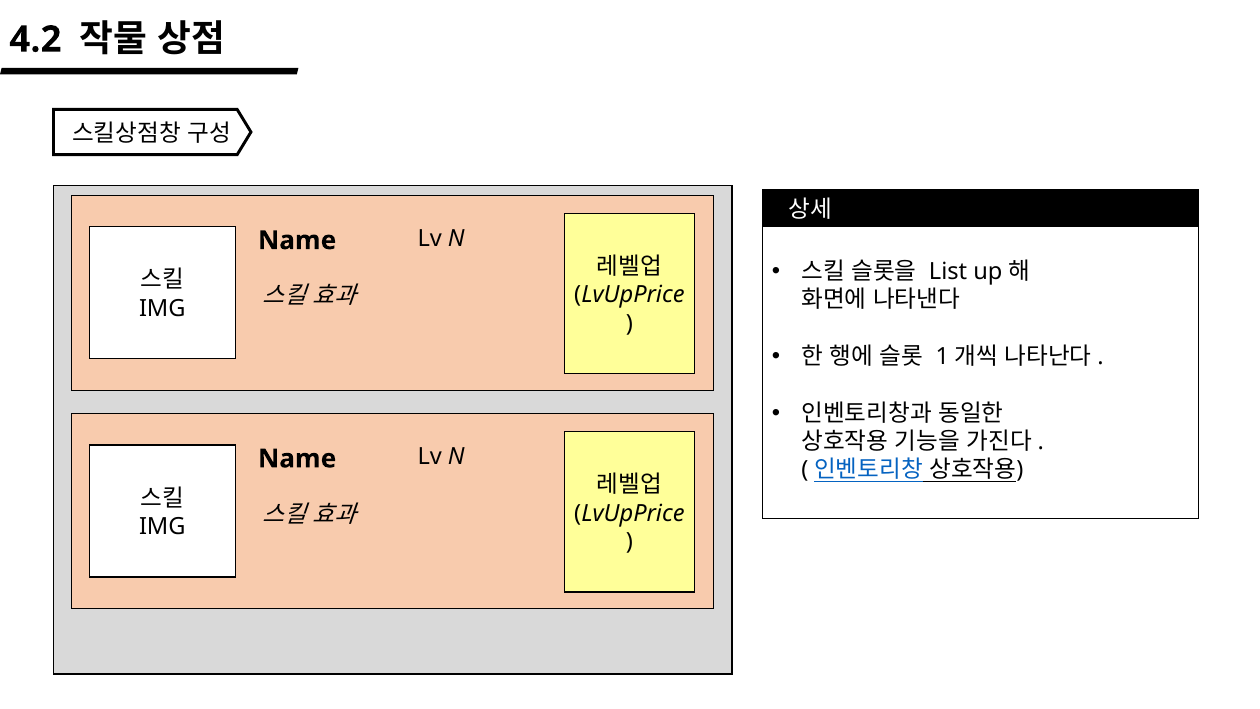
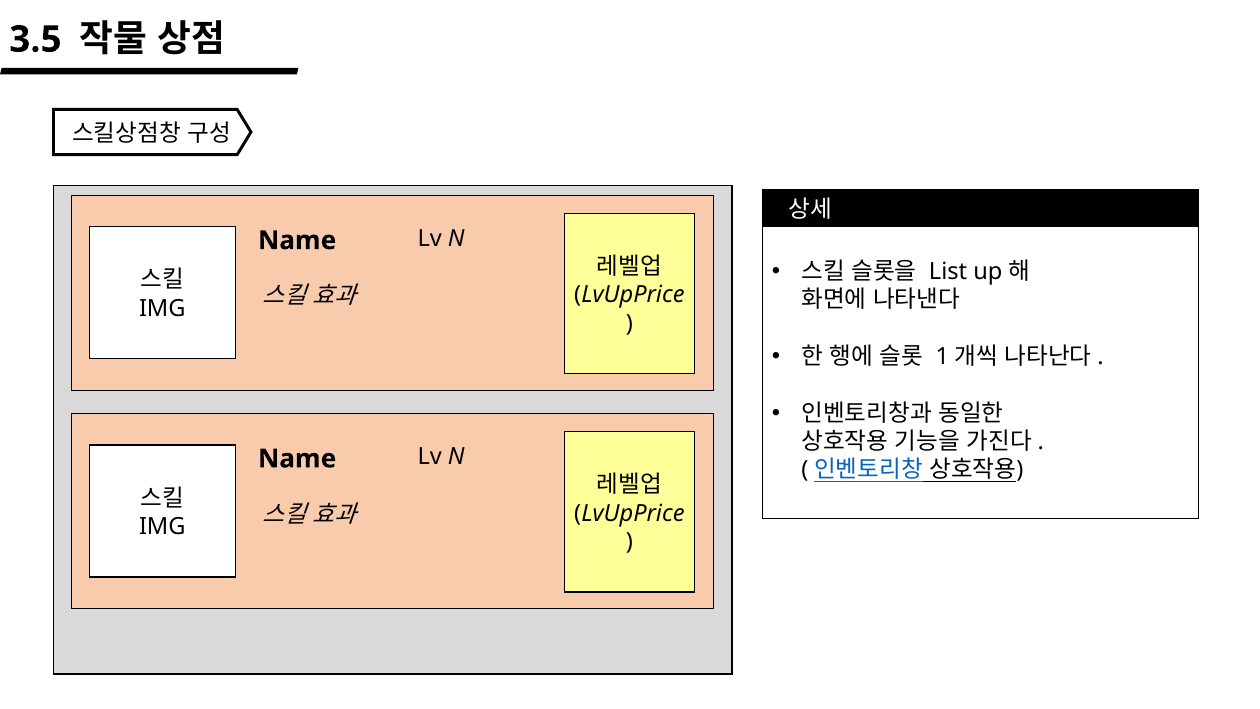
4.2: 4.2 -> 3.5
